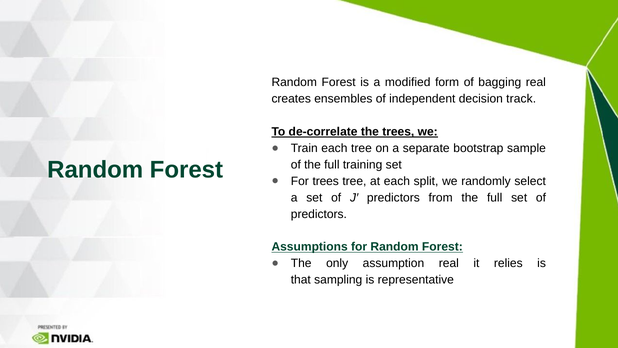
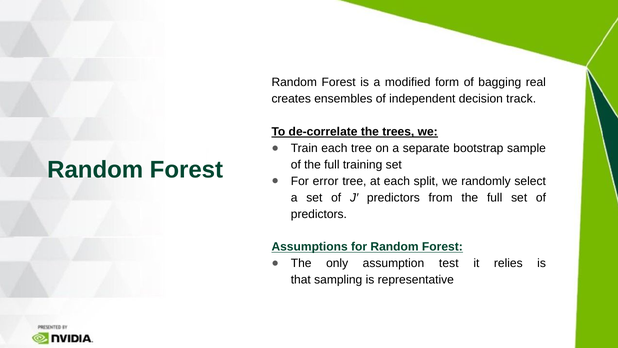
For trees: trees -> error
assumption real: real -> test
